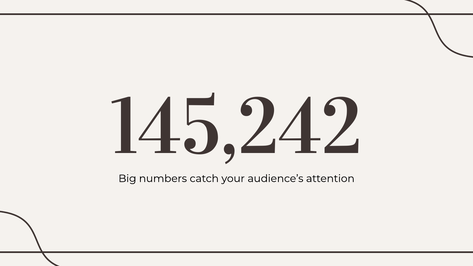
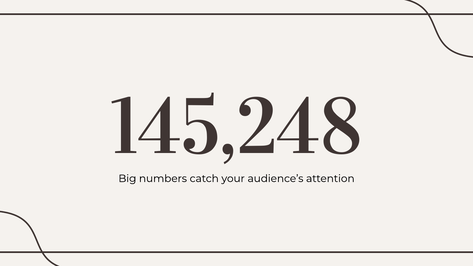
145,242: 145,242 -> 145,248
